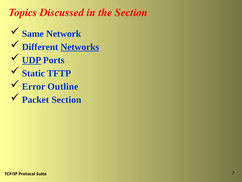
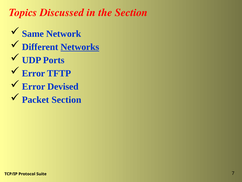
UDP underline: present -> none
Static at (33, 73): Static -> Error
Outline: Outline -> Devised
